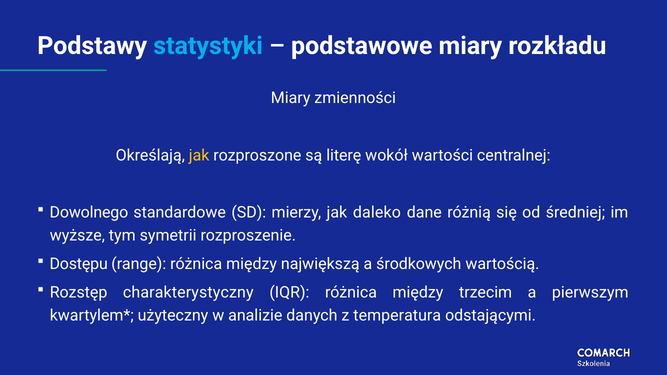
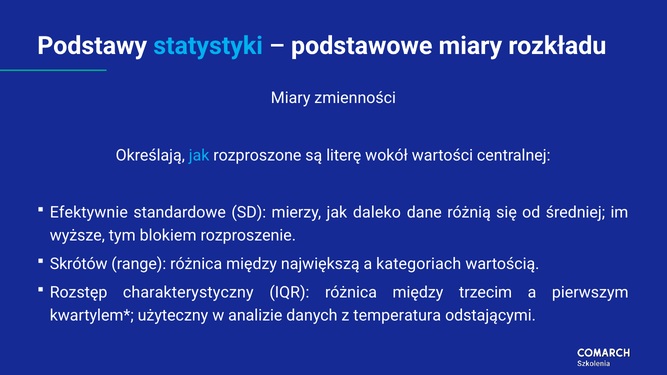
jak at (199, 155) colour: yellow -> light blue
Dowolnego: Dowolnego -> Efektywnie
symetrii: symetrii -> blokiem
Dostępu: Dostępu -> Skrótów
środkowych: środkowych -> kategoriach
